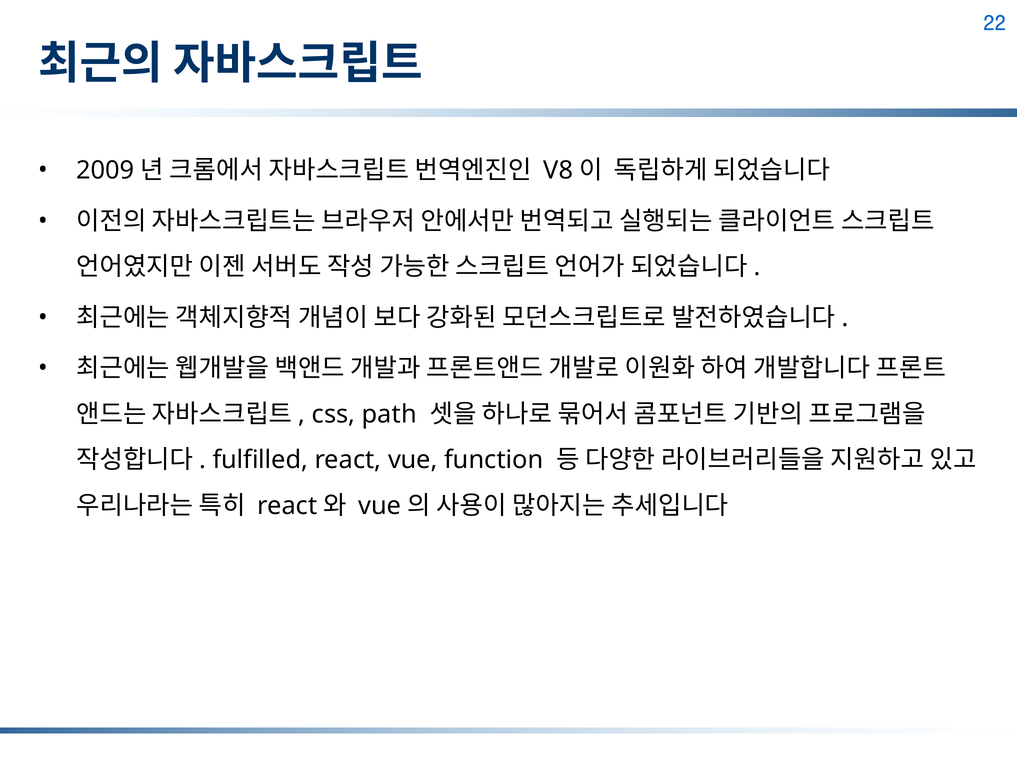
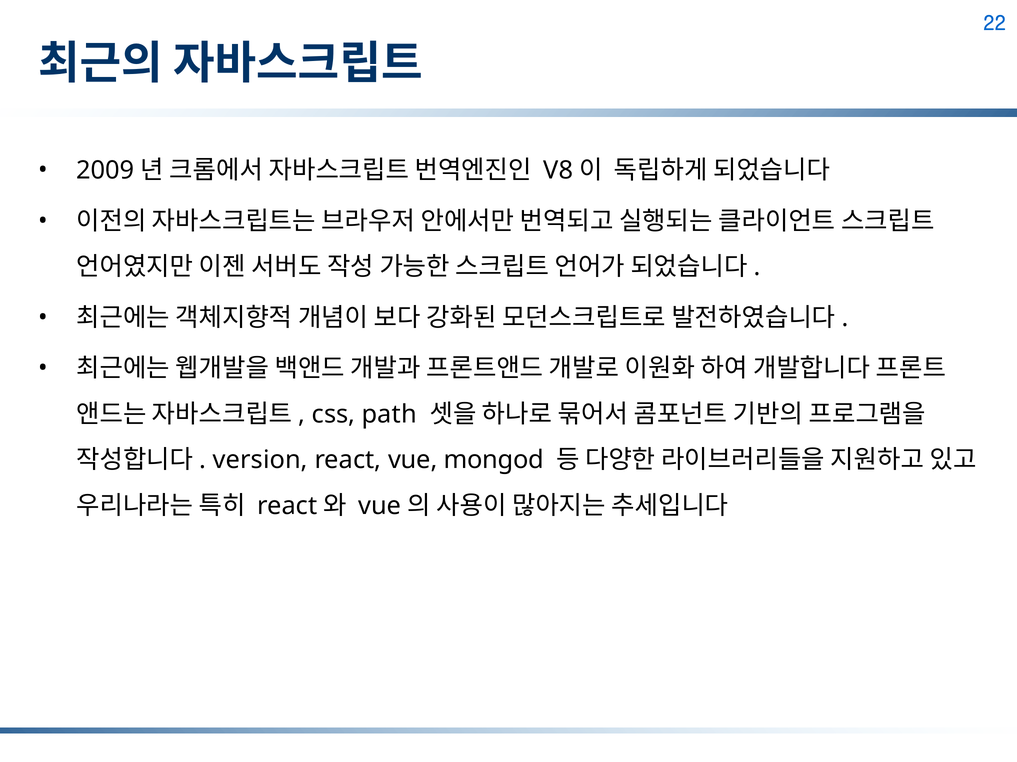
fulfilled: fulfilled -> version
function: function -> mongod
